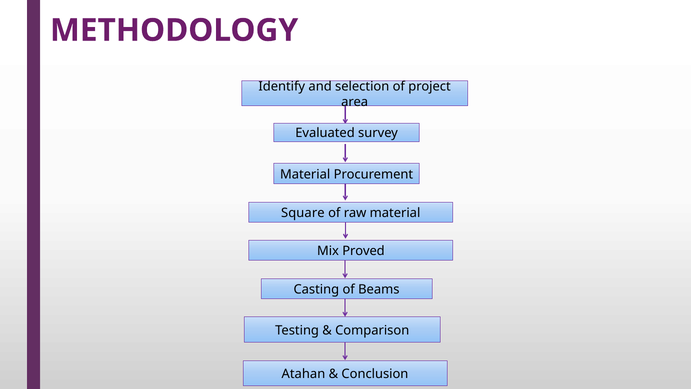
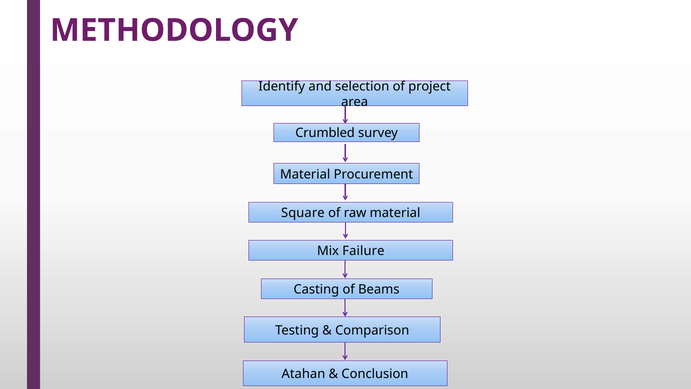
Evaluated: Evaluated -> Crumbled
Proved: Proved -> Failure
